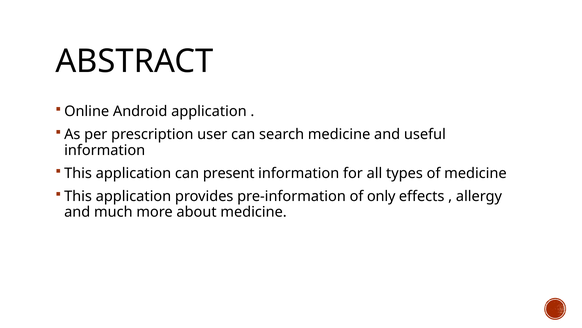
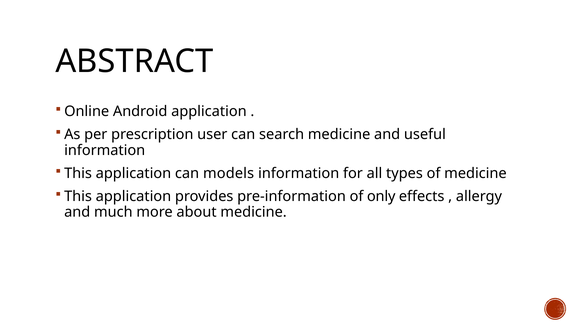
present: present -> models
